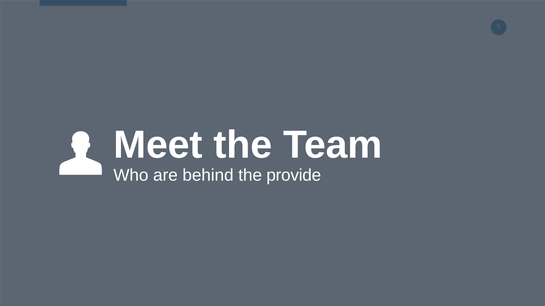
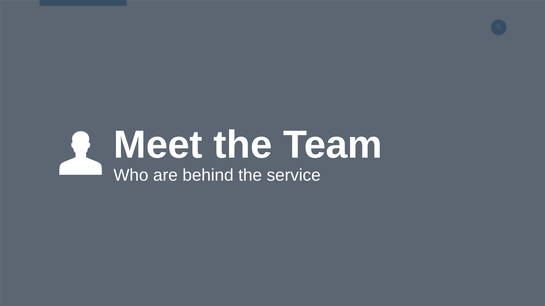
provide: provide -> service
